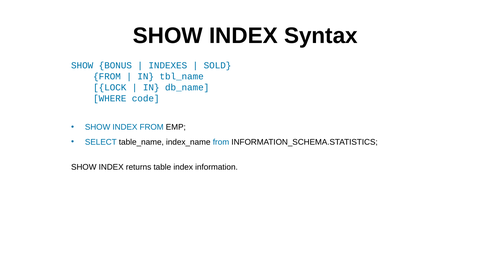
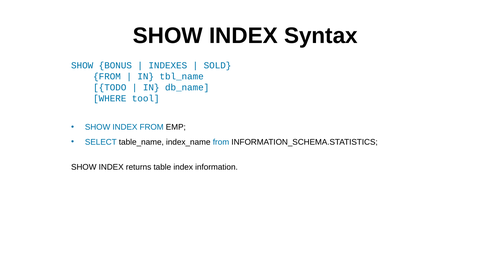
LOCK: LOCK -> TODO
code: code -> tool
